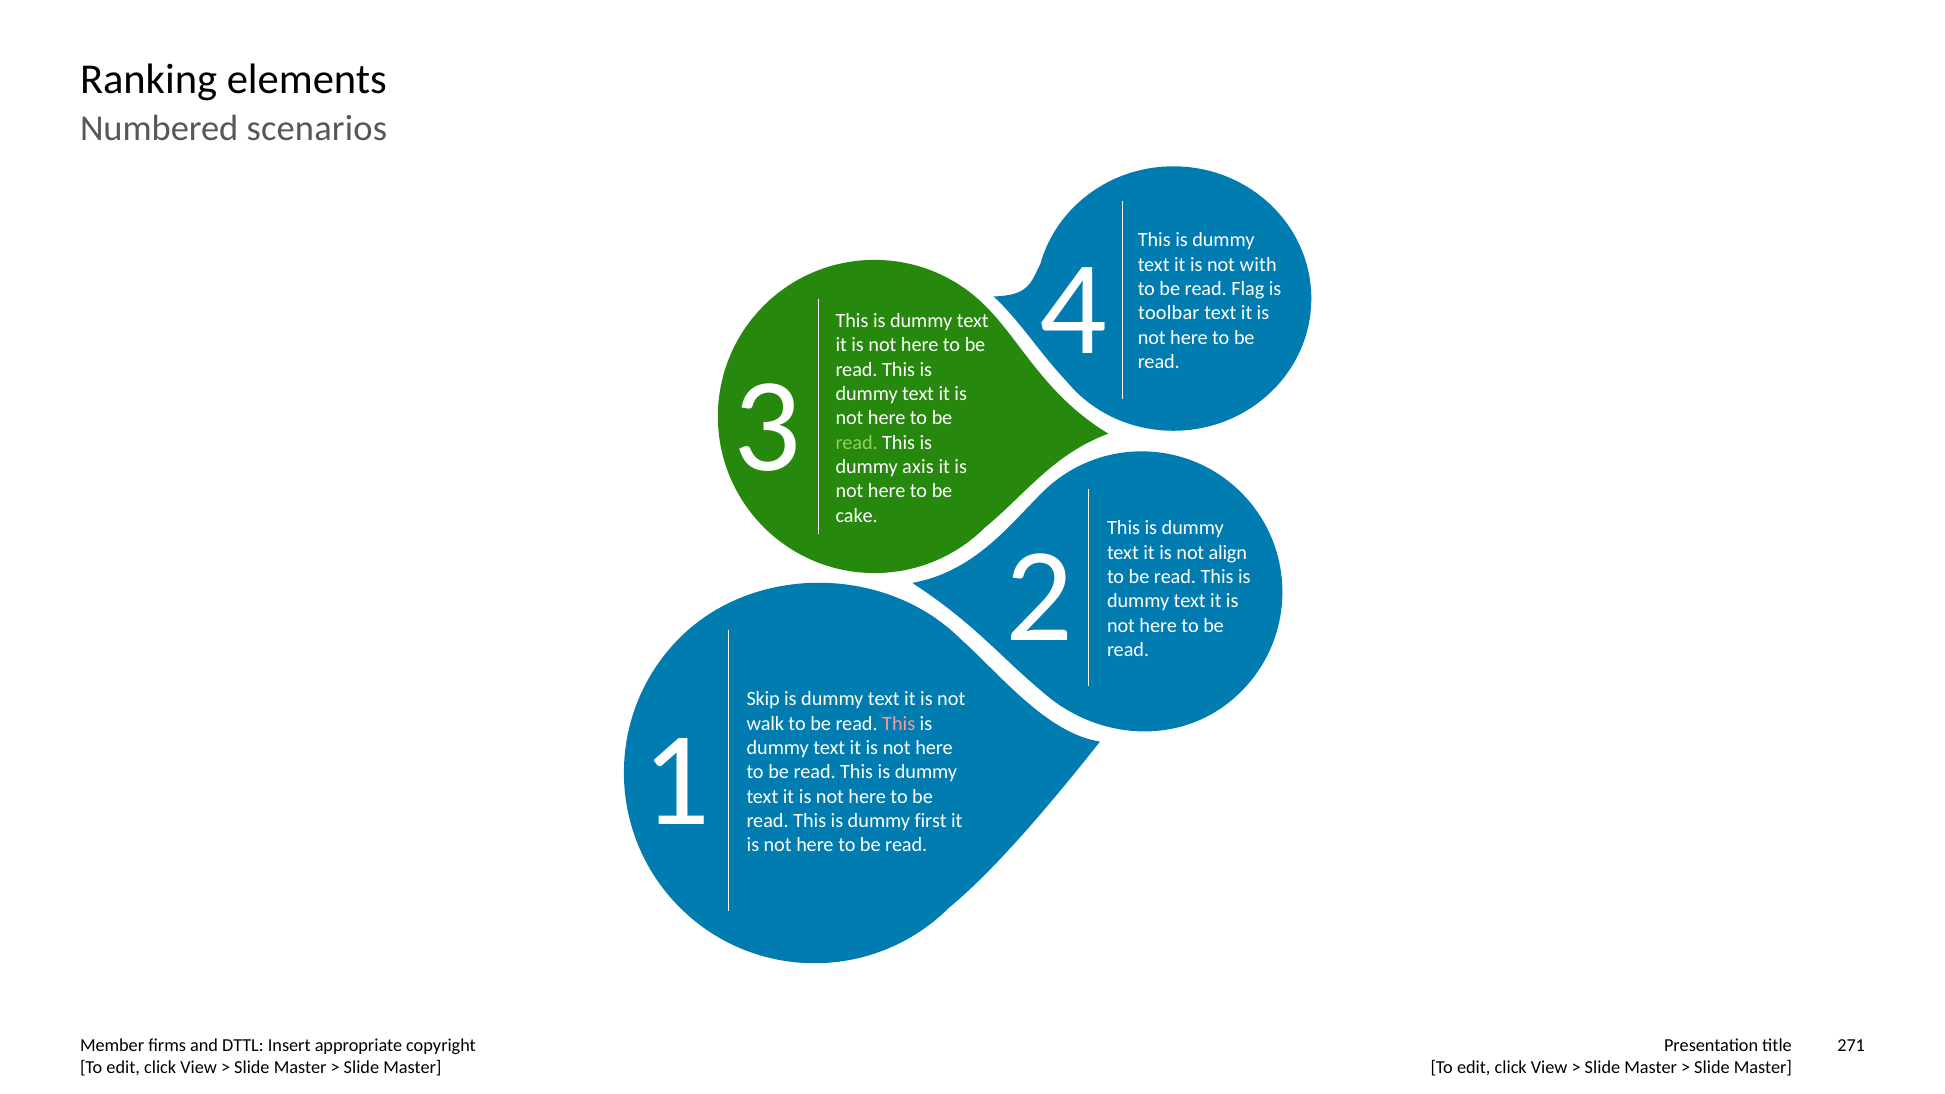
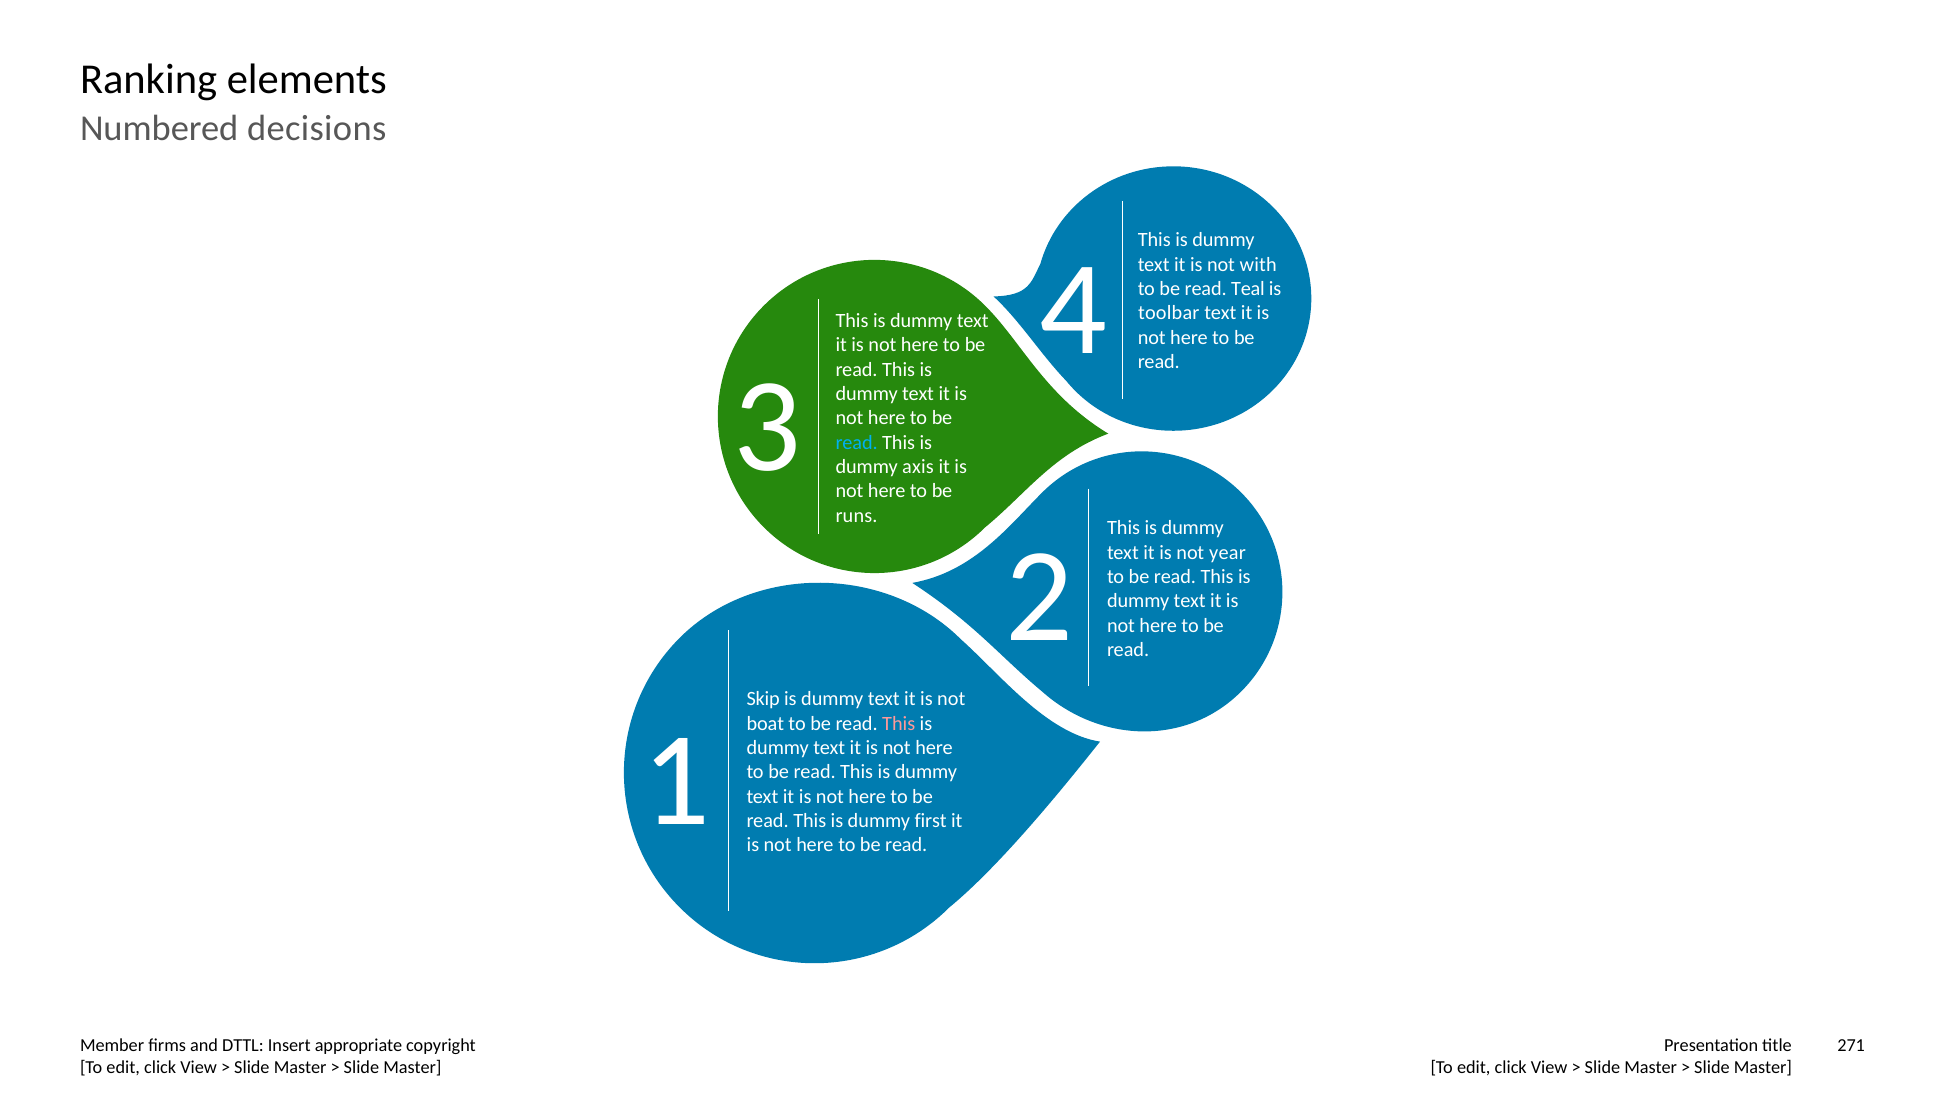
scenarios: scenarios -> decisions
Flag: Flag -> Teal
read at (857, 443) colour: light green -> light blue
cake: cake -> runs
align: align -> year
walk: walk -> boat
